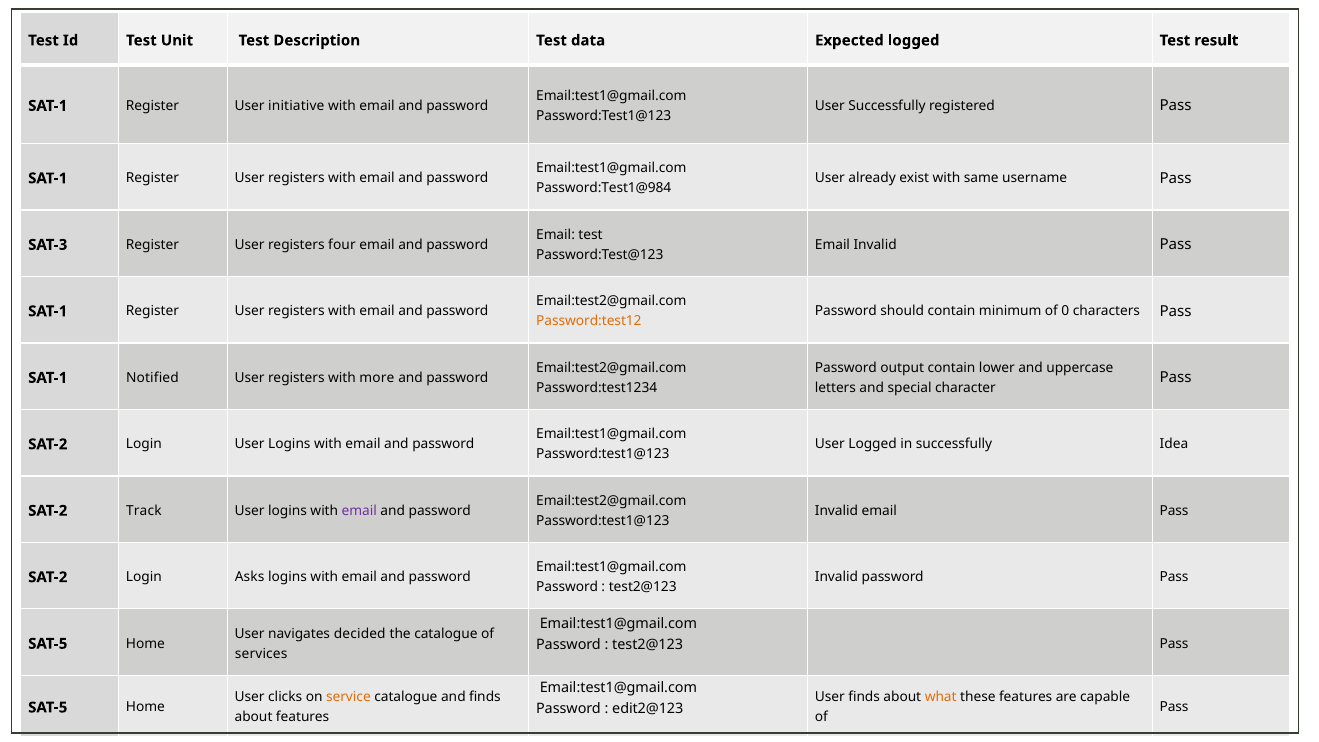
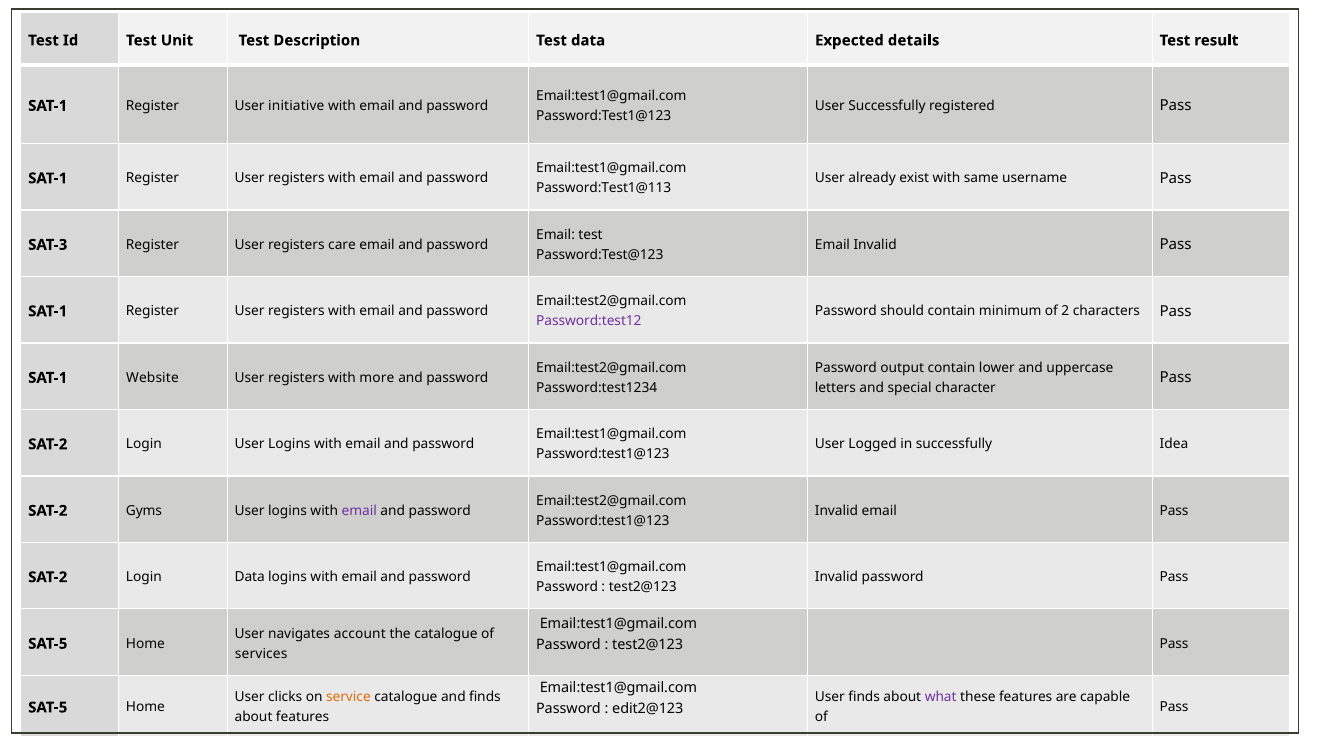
Expected logged: logged -> details
Password:Test1@984: Password:Test1@984 -> Password:Test1@113
four: four -> care
0: 0 -> 2
Password:test12 colour: orange -> purple
Notified: Notified -> Website
Track: Track -> Gyms
Login Asks: Asks -> Data
decided: decided -> account
what colour: orange -> purple
